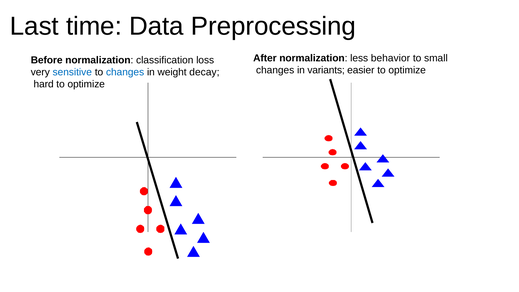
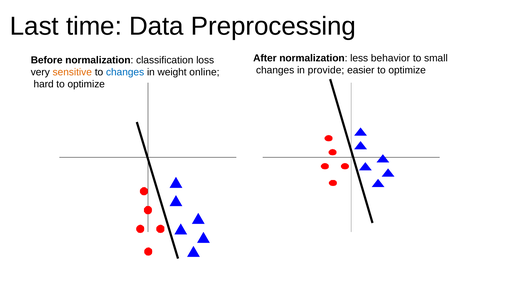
variants: variants -> provide
sensitive colour: blue -> orange
decay: decay -> online
